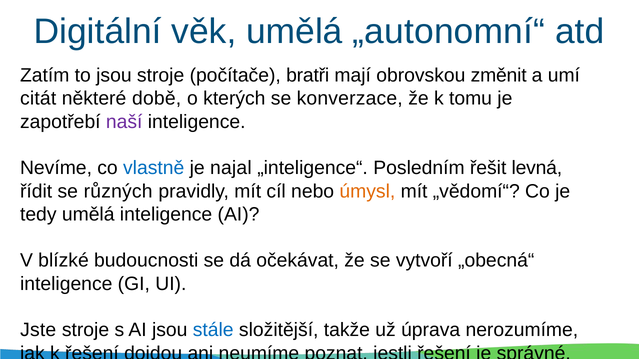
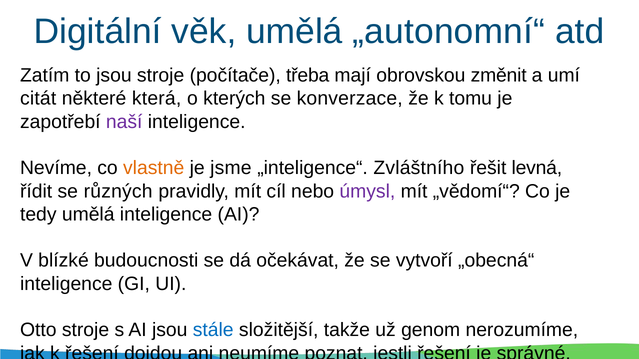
bratři: bratři -> třeba
době: době -> která
vlastně colour: blue -> orange
najal: najal -> jsme
Posledním: Posledním -> Zvláštního
úmysl colour: orange -> purple
Jste: Jste -> Otto
úprava: úprava -> genom
